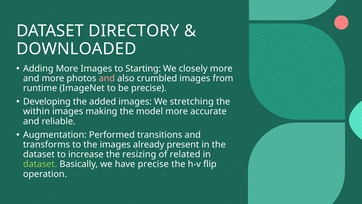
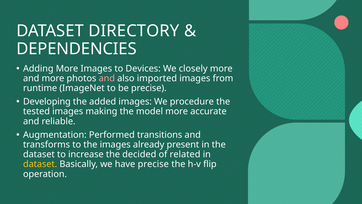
DOWNLOADED: DOWNLOADED -> DEPENDENCIES
Starting: Starting -> Devices
crumbled: crumbled -> imported
stretching: stretching -> procedure
within: within -> tested
resizing: resizing -> decided
dataset at (40, 164) colour: light green -> yellow
